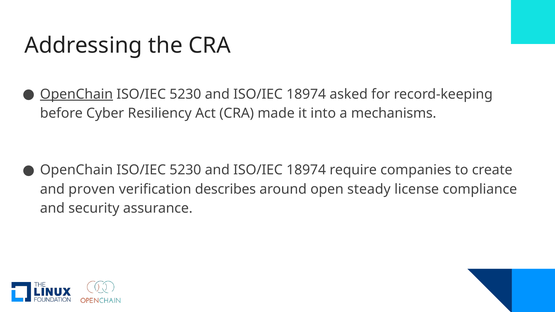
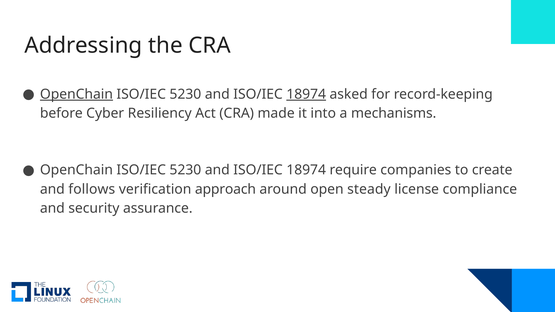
18974 at (306, 94) underline: none -> present
proven: proven -> follows
describes: describes -> approach
